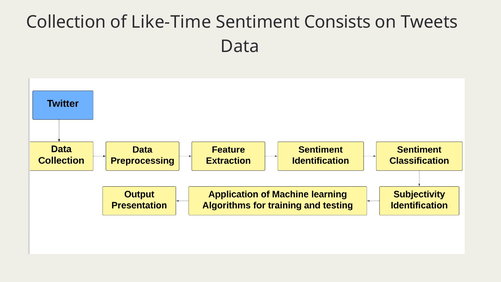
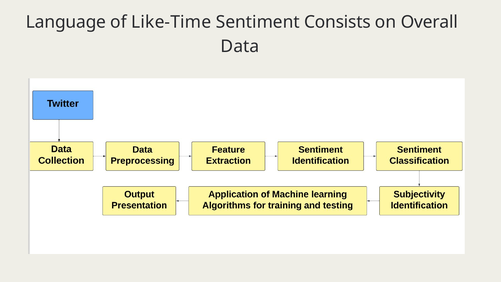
Collection: Collection -> Language
Tweets: Tweets -> Overall
